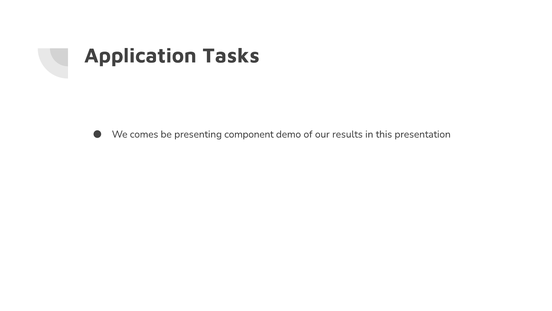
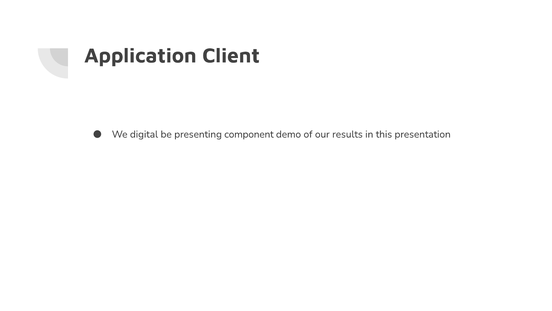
Tasks: Tasks -> Client
comes: comes -> digital
